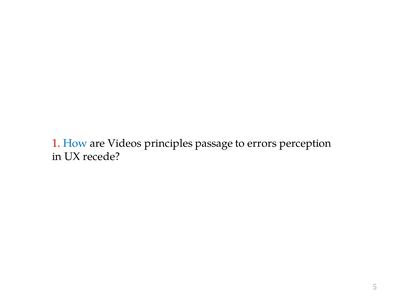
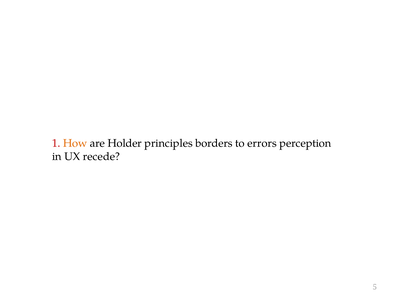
How colour: blue -> orange
Videos: Videos -> Holder
passage: passage -> borders
